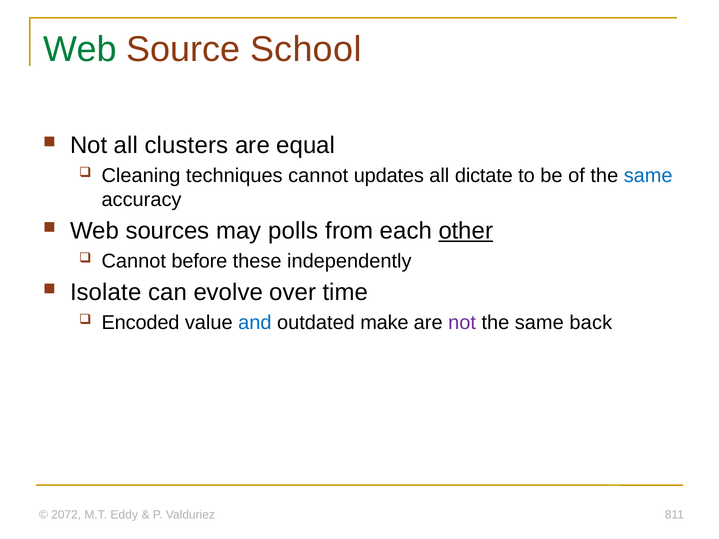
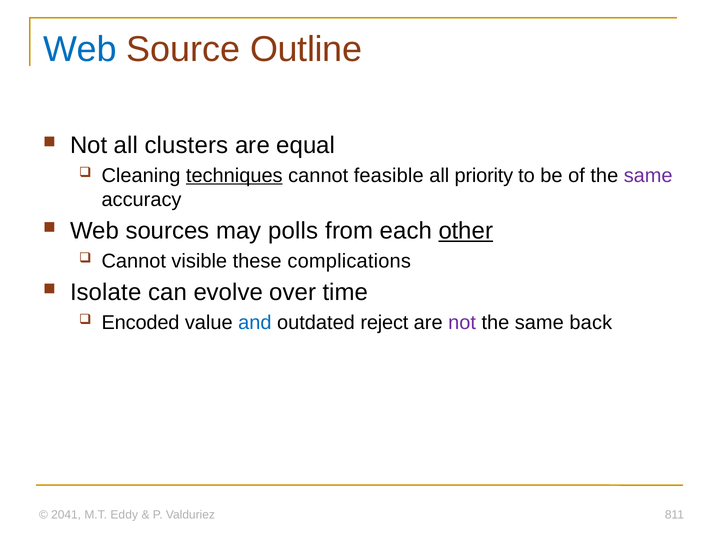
Web at (80, 50) colour: green -> blue
School: School -> Outline
techniques underline: none -> present
updates: updates -> feasible
dictate: dictate -> priority
same at (648, 176) colour: blue -> purple
before: before -> visible
independently: independently -> complications
make: make -> reject
2072: 2072 -> 2041
